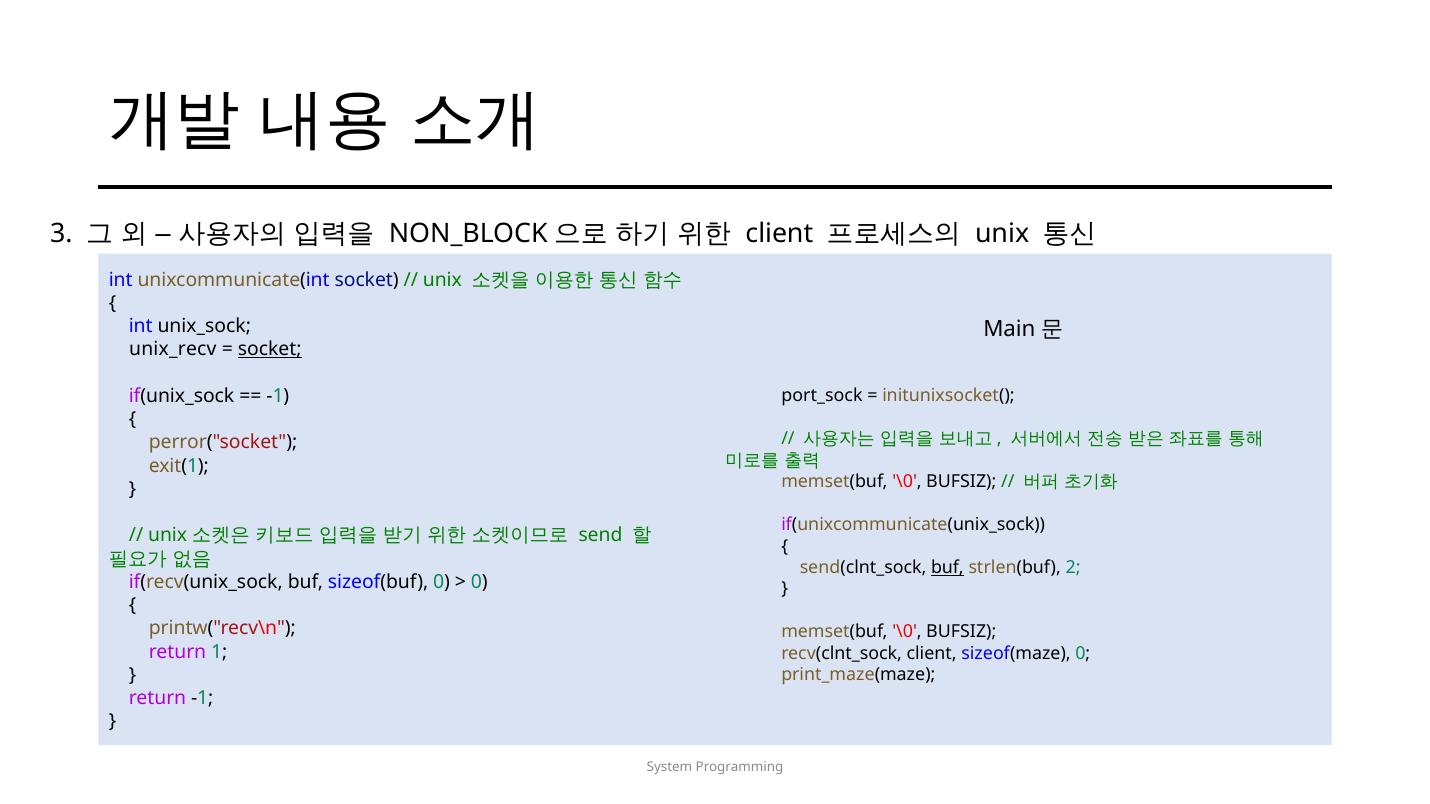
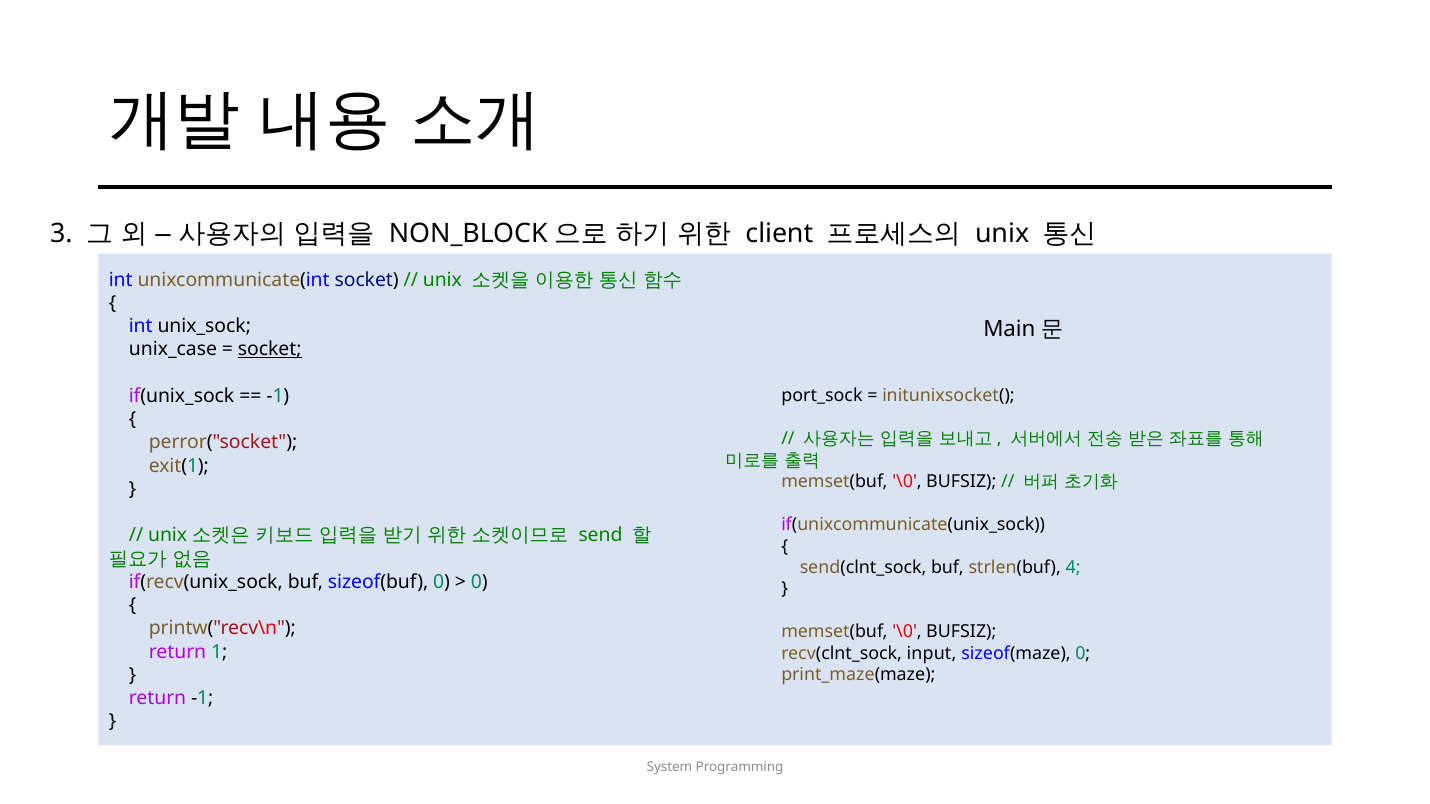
unix_recv: unix_recv -> unix_case
buf at (947, 568) underline: present -> none
2: 2 -> 4
recv(clnt_sock client: client -> input
